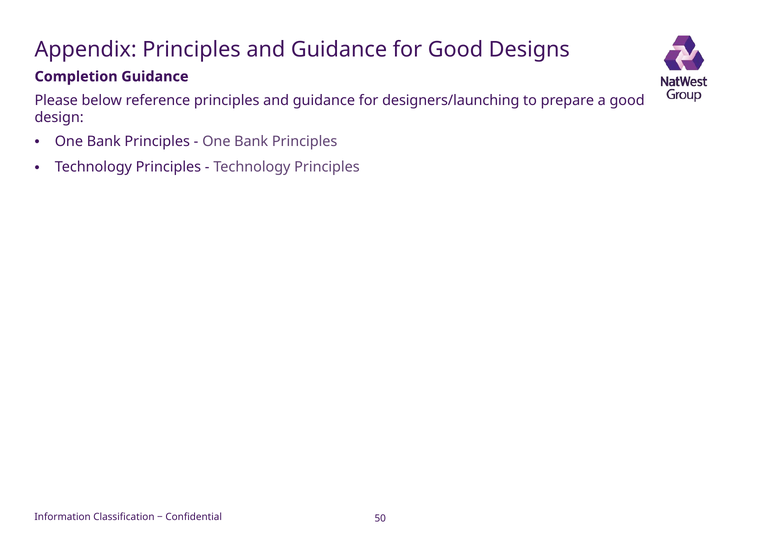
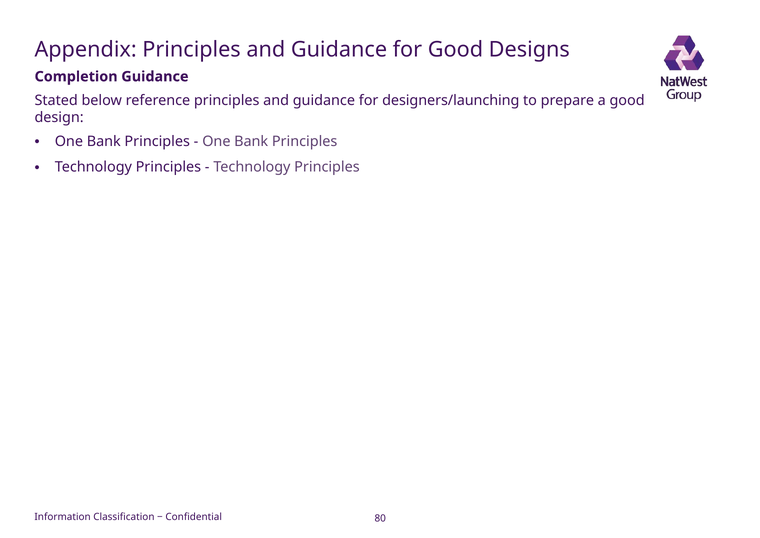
Please: Please -> Stated
50: 50 -> 80
